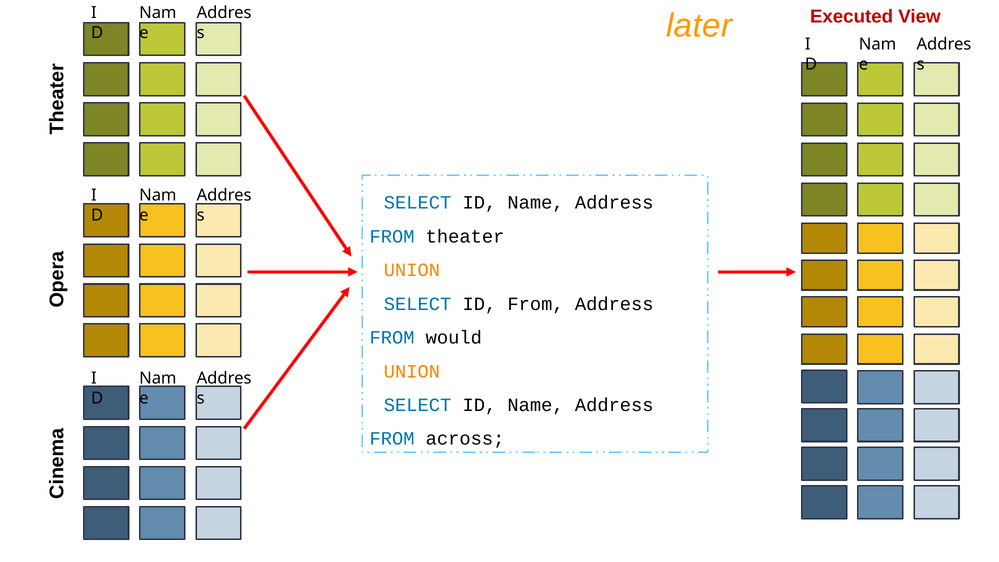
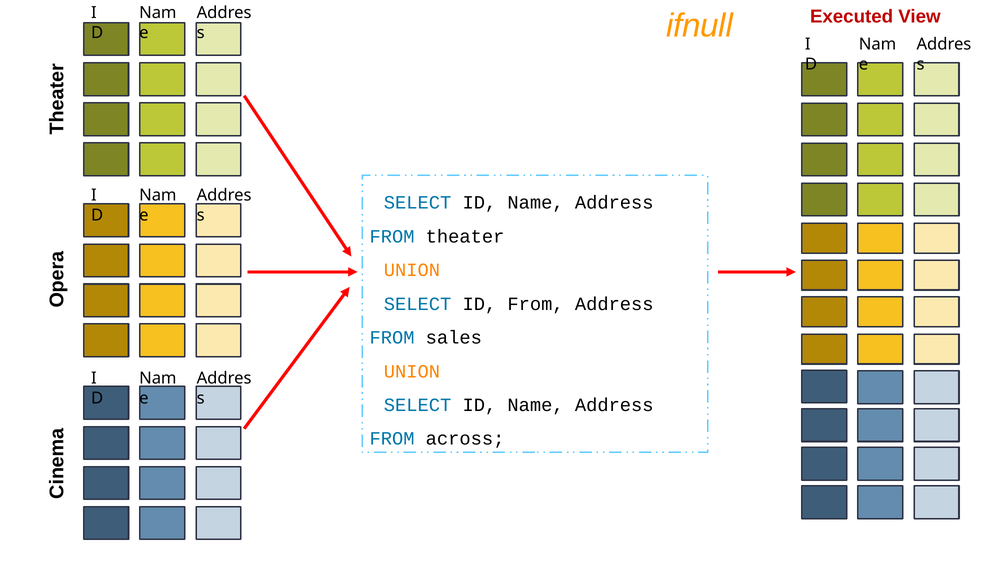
later: later -> ifnull
would: would -> sales
